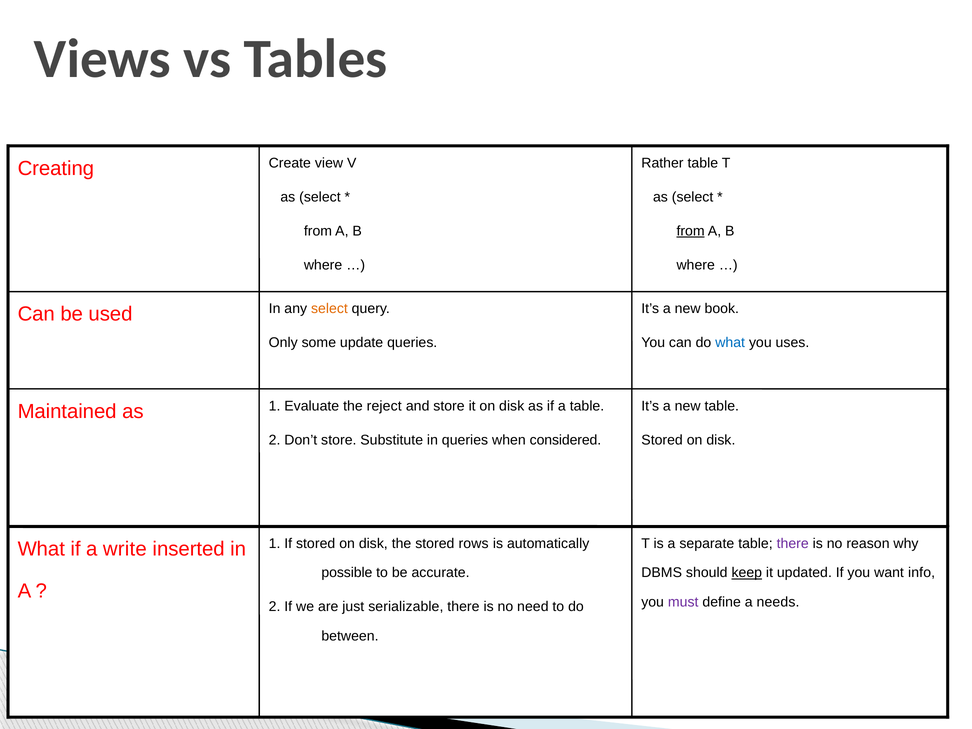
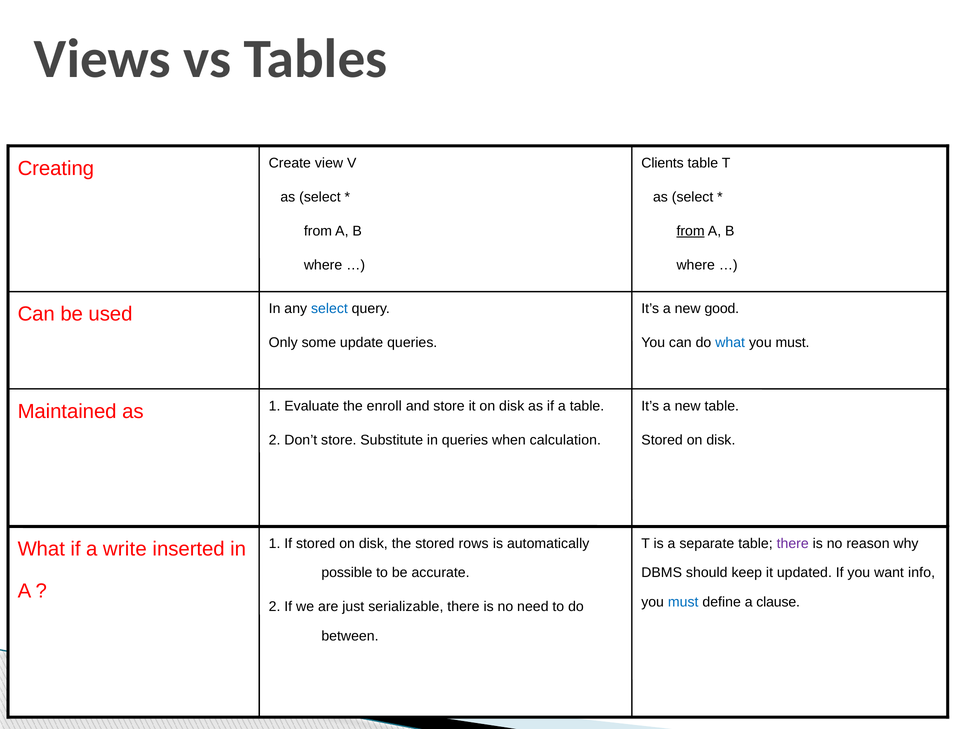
Rather: Rather -> Clients
select at (329, 309) colour: orange -> blue
book: book -> good
uses at (792, 343): uses -> must
reject: reject -> enroll
considered: considered -> calculation
keep underline: present -> none
must at (683, 602) colour: purple -> blue
needs: needs -> clause
